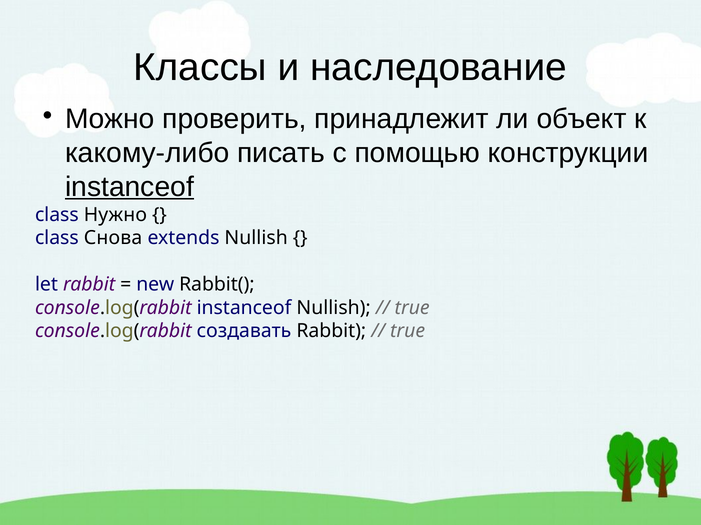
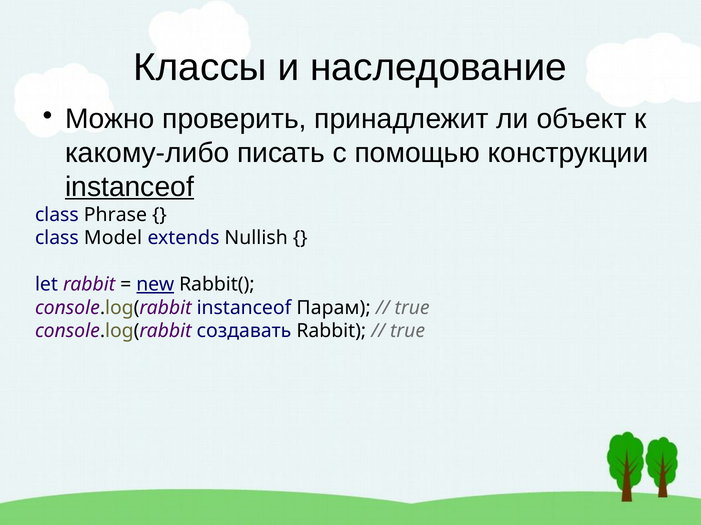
Нужно: Нужно -> Phrase
Снова: Снова -> Model
new underline: none -> present
instanceof Nullish: Nullish -> Парам
